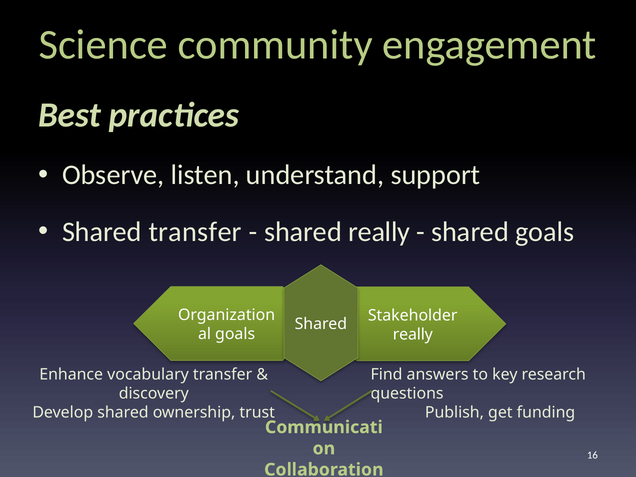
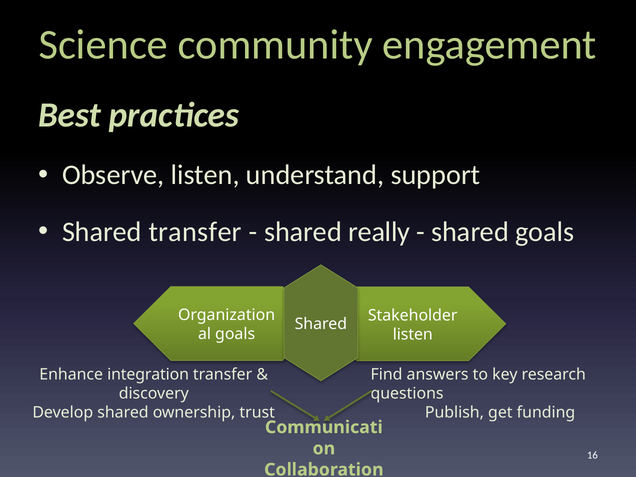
really at (413, 334): really -> listen
vocabulary: vocabulary -> integration
